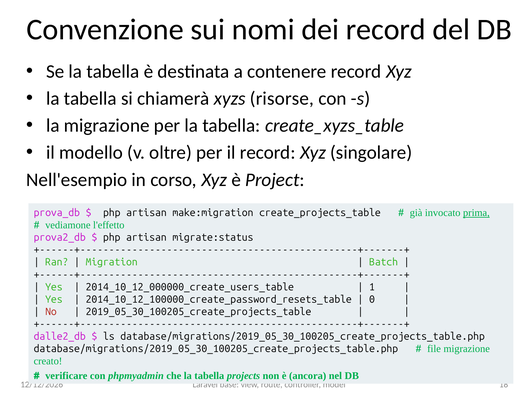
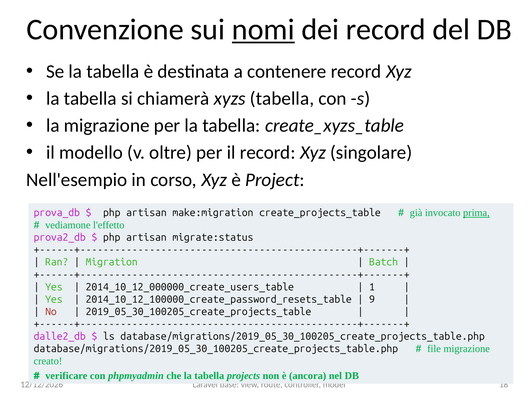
nomi underline: none -> present
xyzs risorse: risorse -> tabella
0: 0 -> 9
